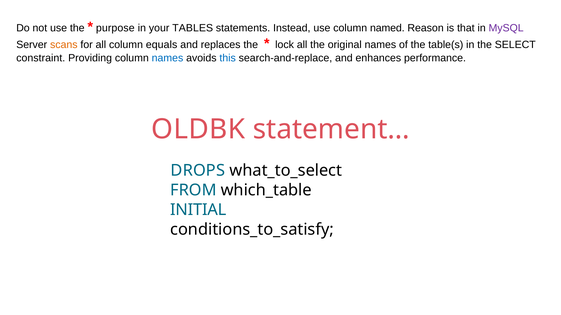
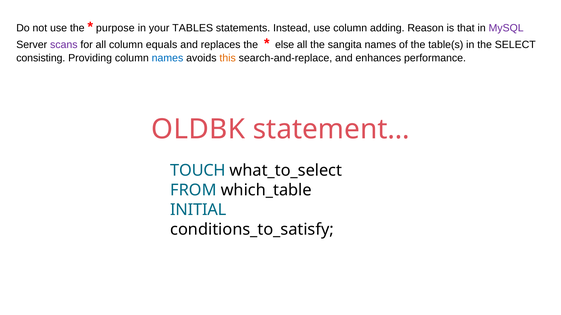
named: named -> adding
scans colour: orange -> purple
lock: lock -> else
original: original -> sangita
constraint: constraint -> consisting
this colour: blue -> orange
DROPS: DROPS -> TOUCH
